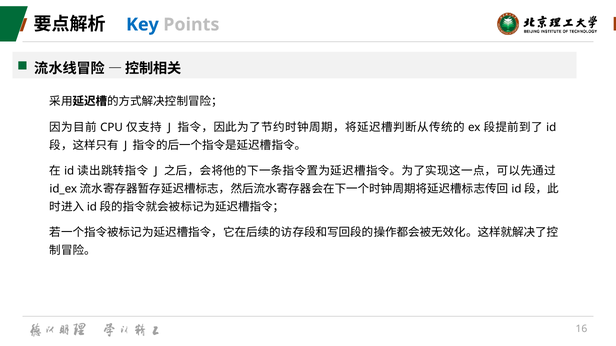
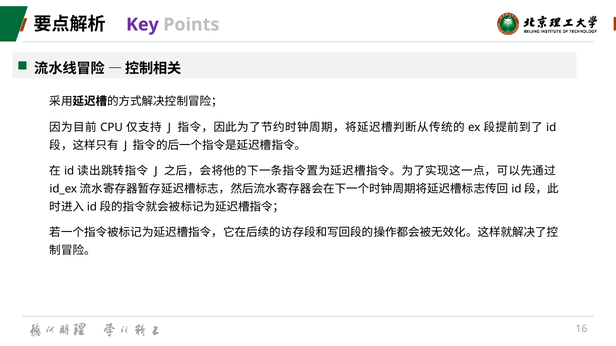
Key colour: blue -> purple
